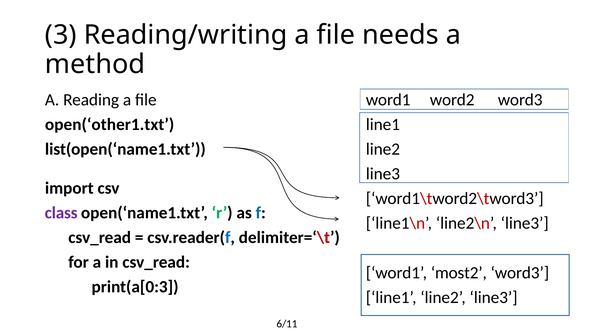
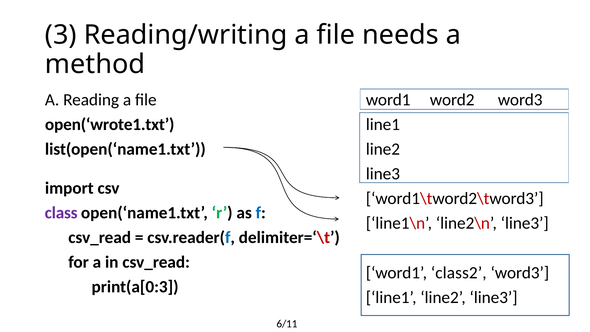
open(‘other1.txt: open(‘other1.txt -> open(‘wrote1.txt
most2: most2 -> class2
